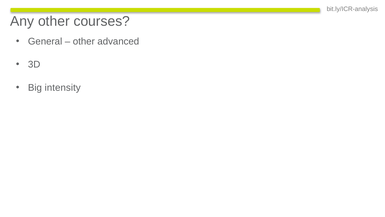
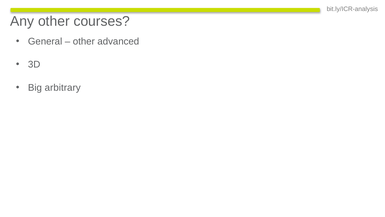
intensity: intensity -> arbitrary
